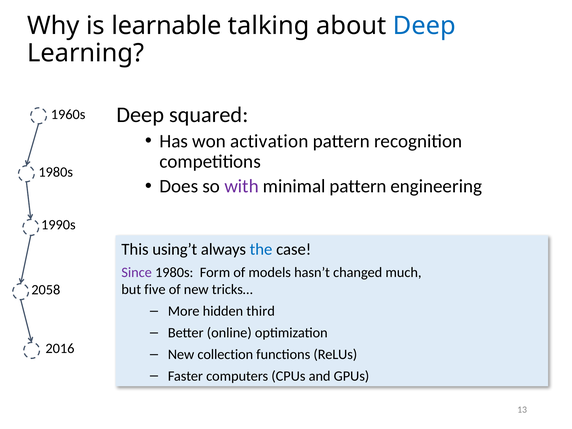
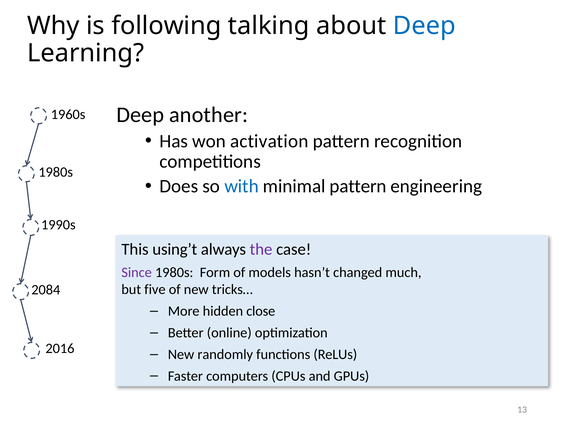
learnable: learnable -> following
squared: squared -> another
with colour: purple -> blue
the colour: blue -> purple
2058: 2058 -> 2084
third: third -> close
collection: collection -> randomly
